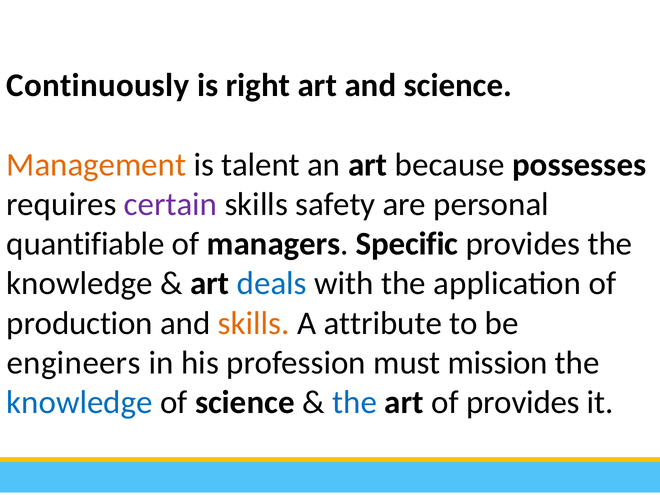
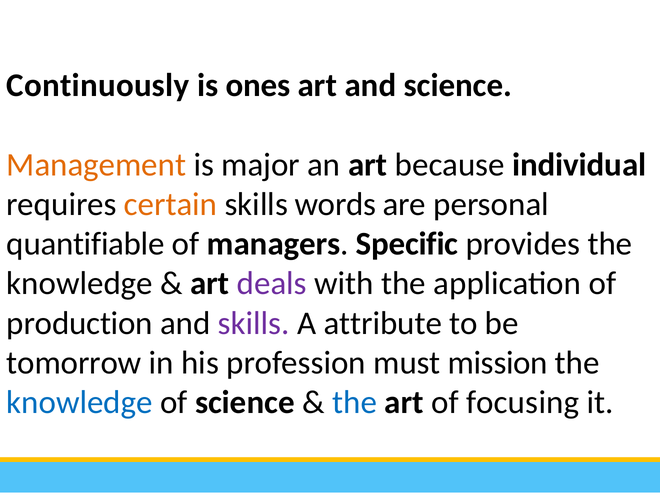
right: right -> ones
talent: talent -> major
possesses: possesses -> individual
certain colour: purple -> orange
safety: safety -> words
deals colour: blue -> purple
skills at (254, 323) colour: orange -> purple
engineers: engineers -> tomorrow
of provides: provides -> focusing
